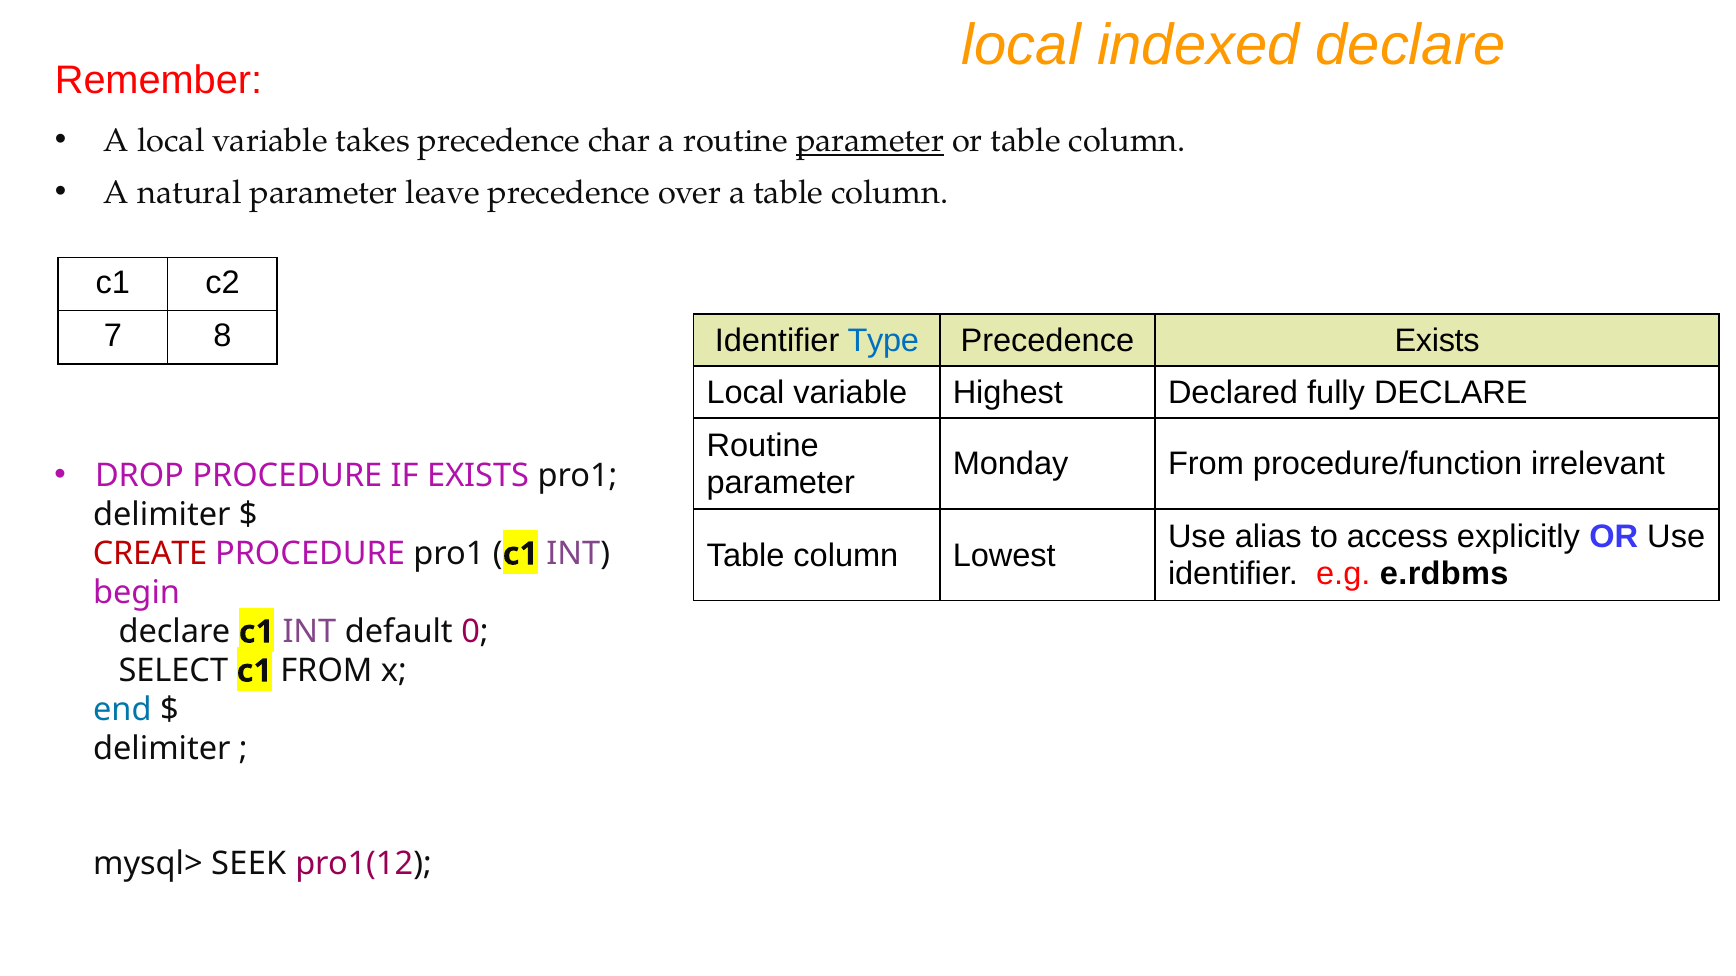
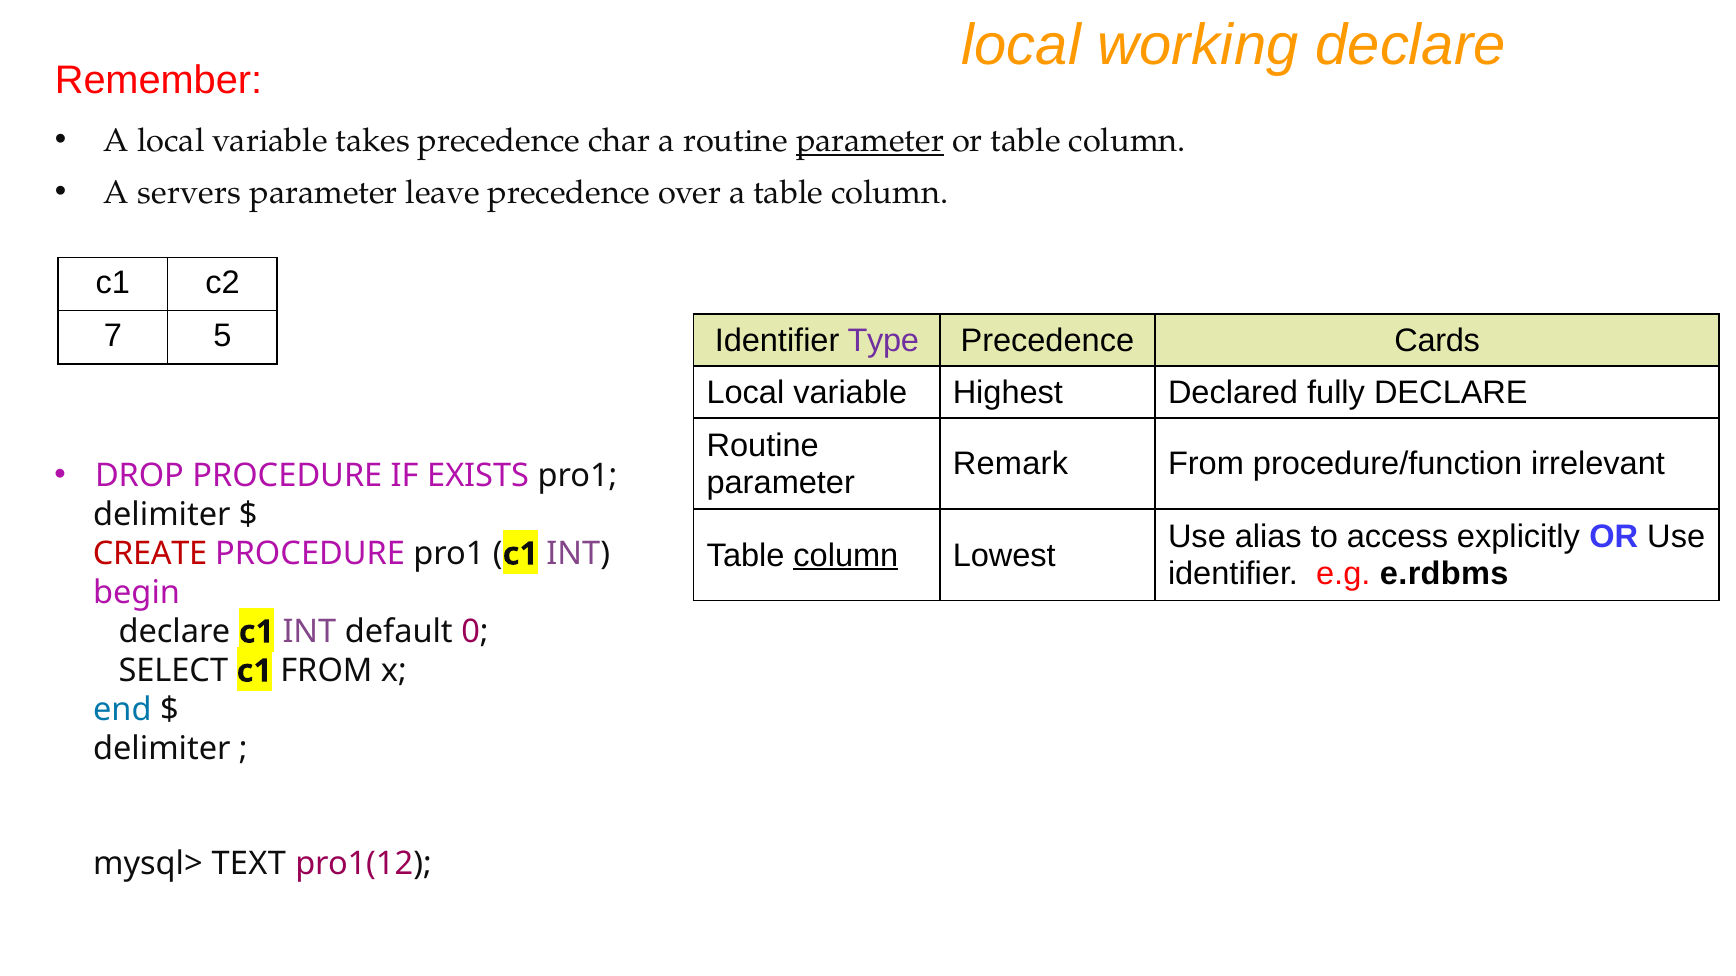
indexed: indexed -> working
natural: natural -> servers
8: 8 -> 5
Type colour: blue -> purple
Precedence Exists: Exists -> Cards
Monday: Monday -> Remark
column at (846, 556) underline: none -> present
SEEK: SEEK -> TEXT
